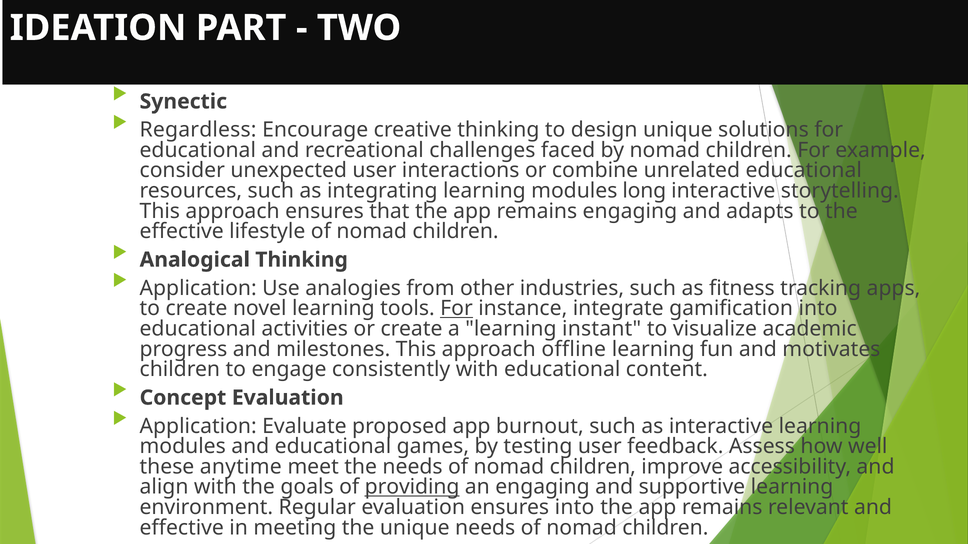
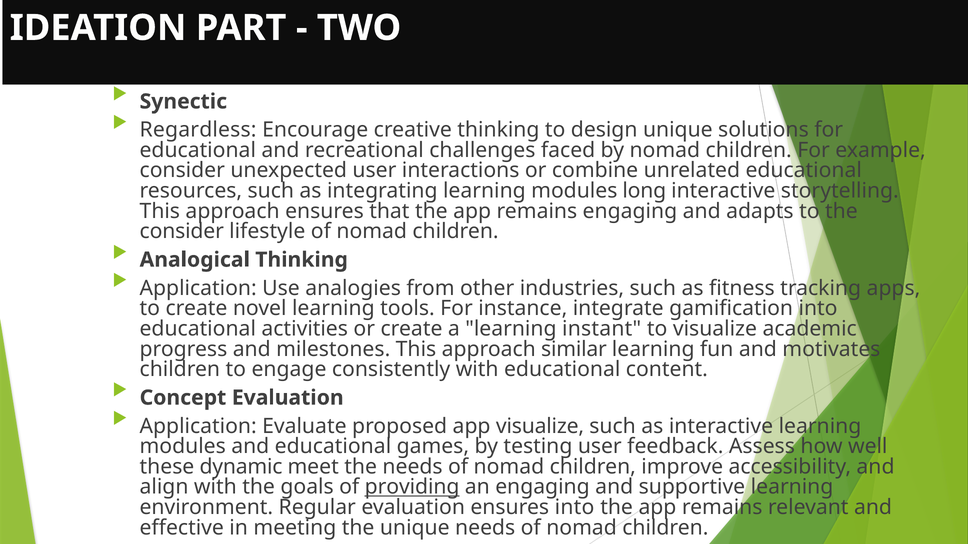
effective at (182, 232): effective -> consider
For at (456, 309) underline: present -> none
offline: offline -> similar
app burnout: burnout -> visualize
anytime: anytime -> dynamic
